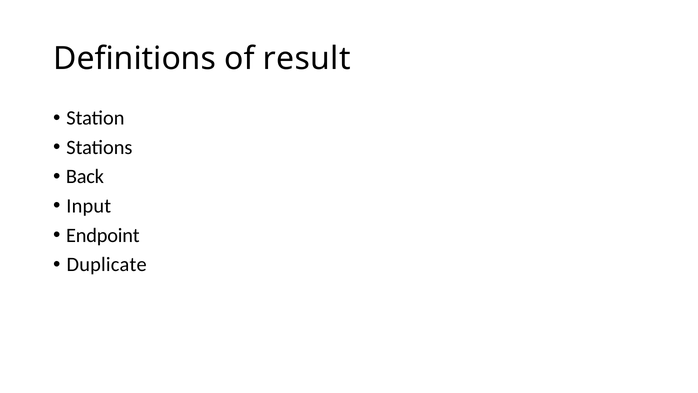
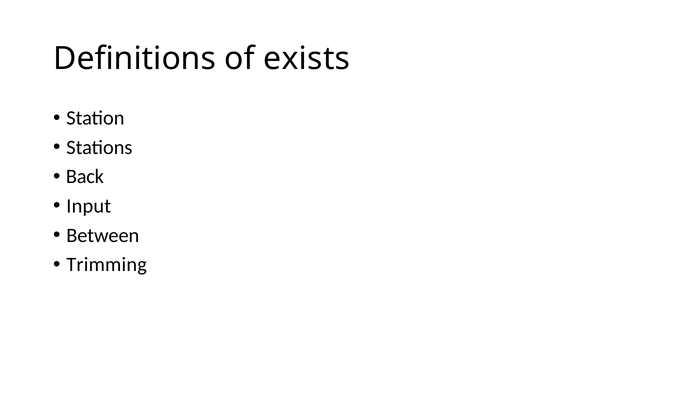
result: result -> exists
Endpoint: Endpoint -> Between
Duplicate: Duplicate -> Trimming
